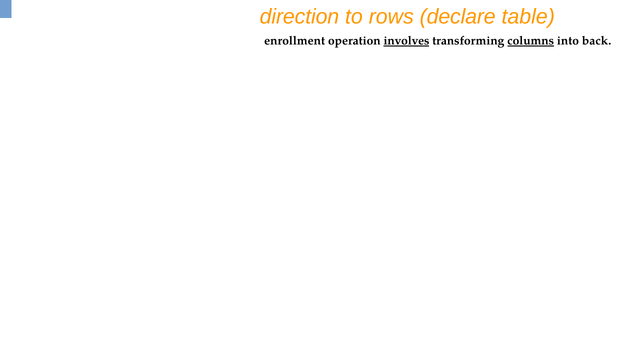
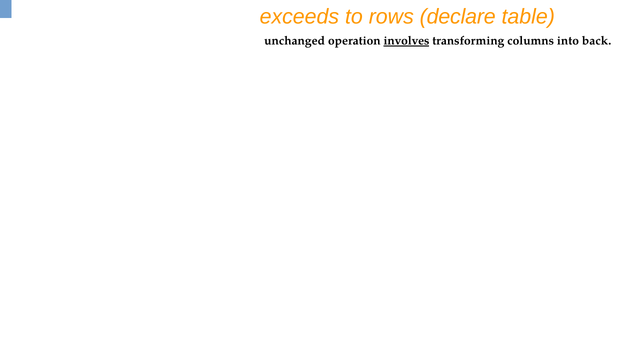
direction: direction -> exceeds
enrollment: enrollment -> unchanged
columns underline: present -> none
